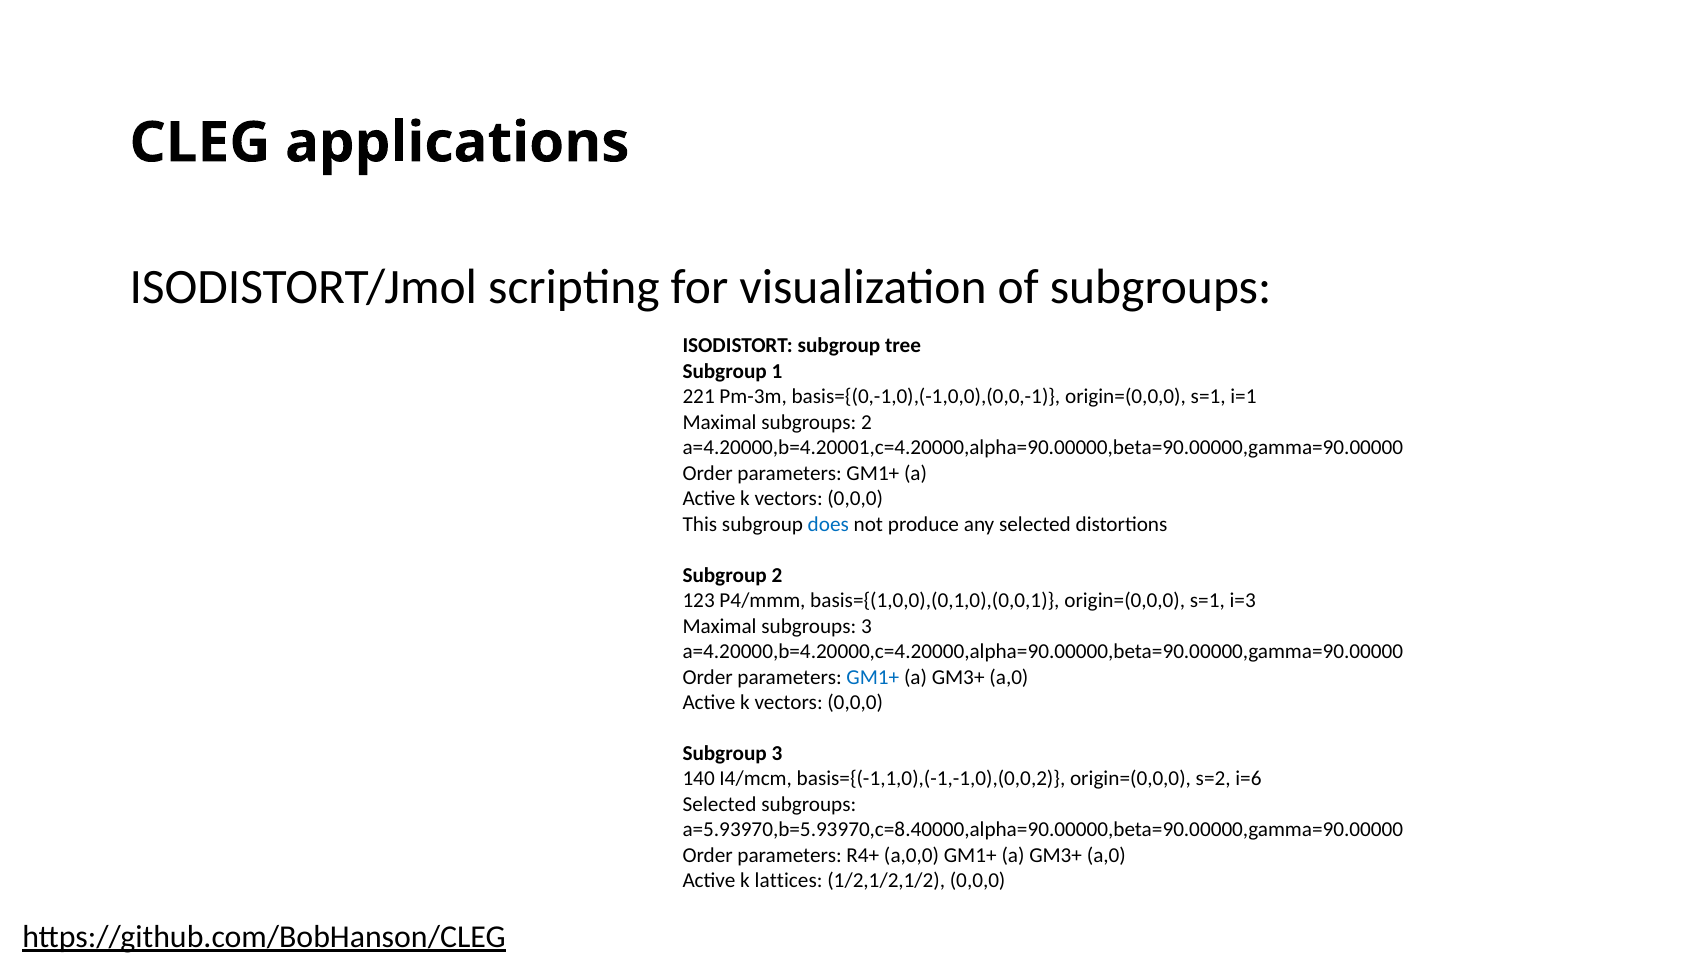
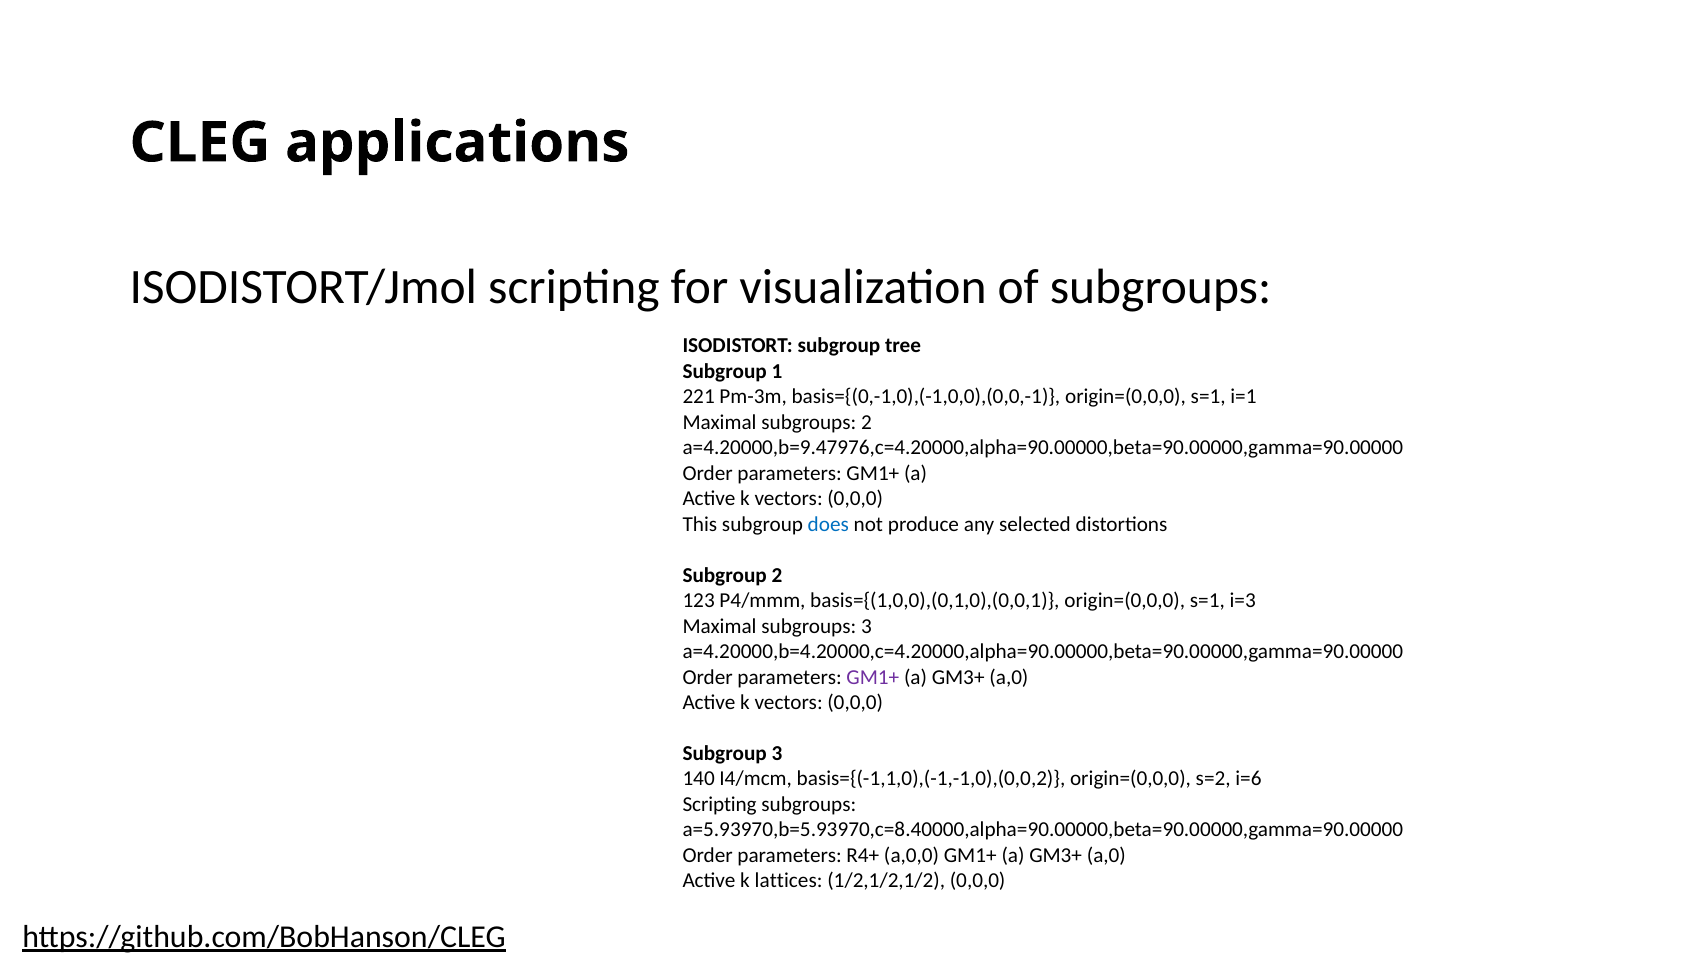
a=4.20000,b=4.20001,c=4.20000,alpha=90.00000,beta=90.00000,gamma=90.00000: a=4.20000,b=4.20001,c=4.20000,alpha=90.00000,beta=90.00000,gamma=90.00000 -> a=4.20000,b=9.47976,c=4.20000,alpha=90.00000,beta=90.00000,gamma=90.00000
GM1+ at (873, 678) colour: blue -> purple
Selected at (720, 805): Selected -> Scripting
